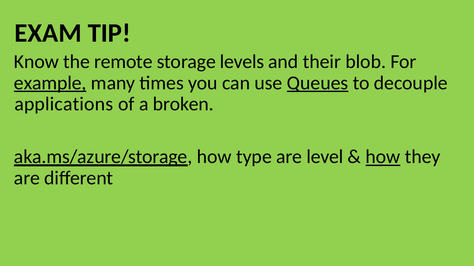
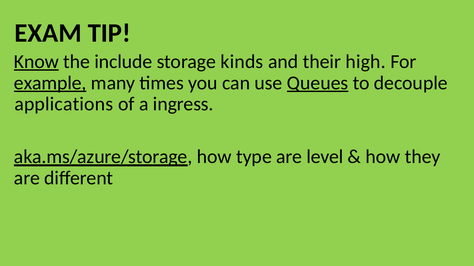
Know underline: none -> present
remote: remote -> include
levels: levels -> kinds
blob: blob -> high
broken: broken -> ingress
how at (383, 157) underline: present -> none
